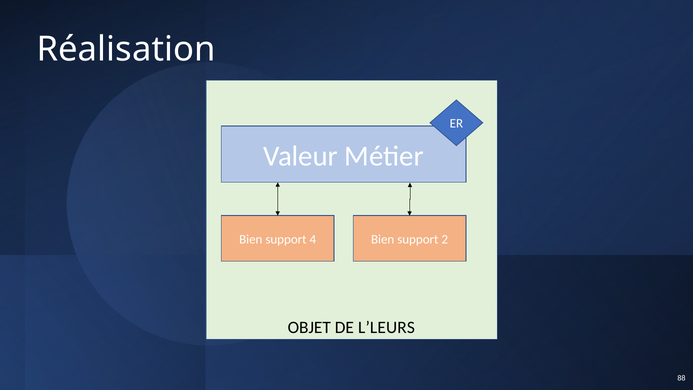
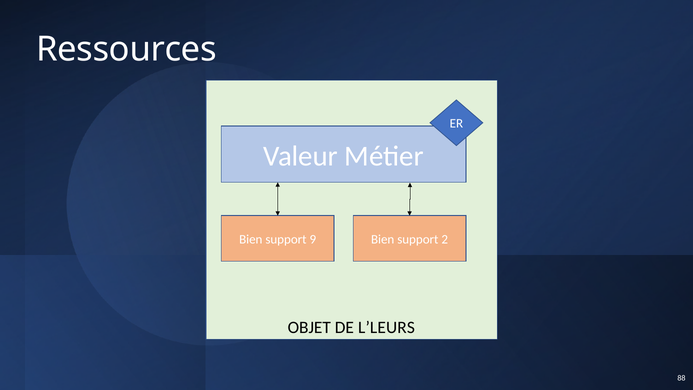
Réalisation: Réalisation -> Ressources
4: 4 -> 9
